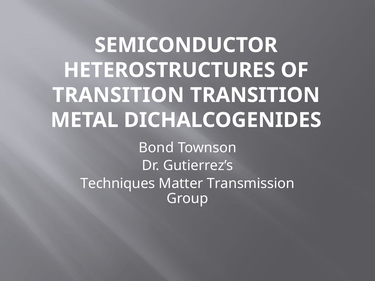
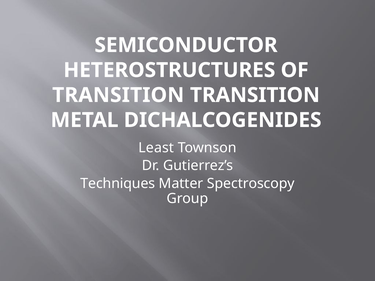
Bond: Bond -> Least
Transmission: Transmission -> Spectroscopy
